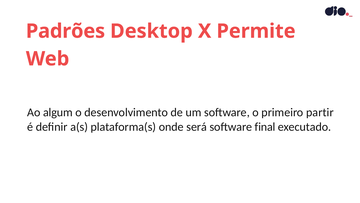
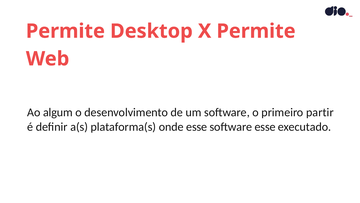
Padrões at (65, 31): Padrões -> Permite
onde será: será -> esse
software final: final -> esse
